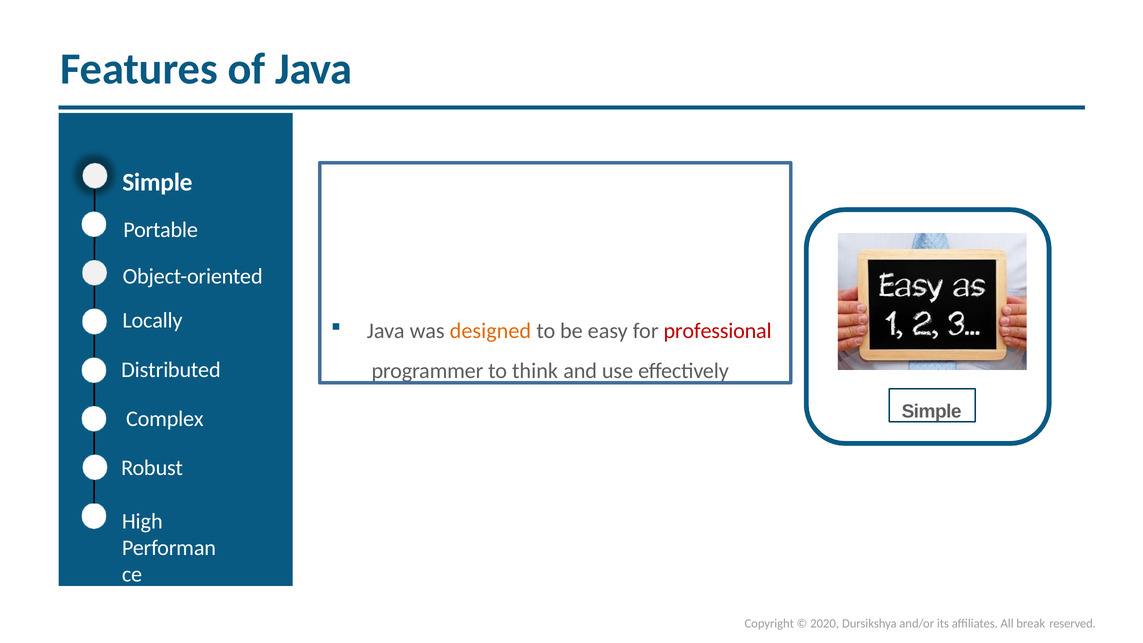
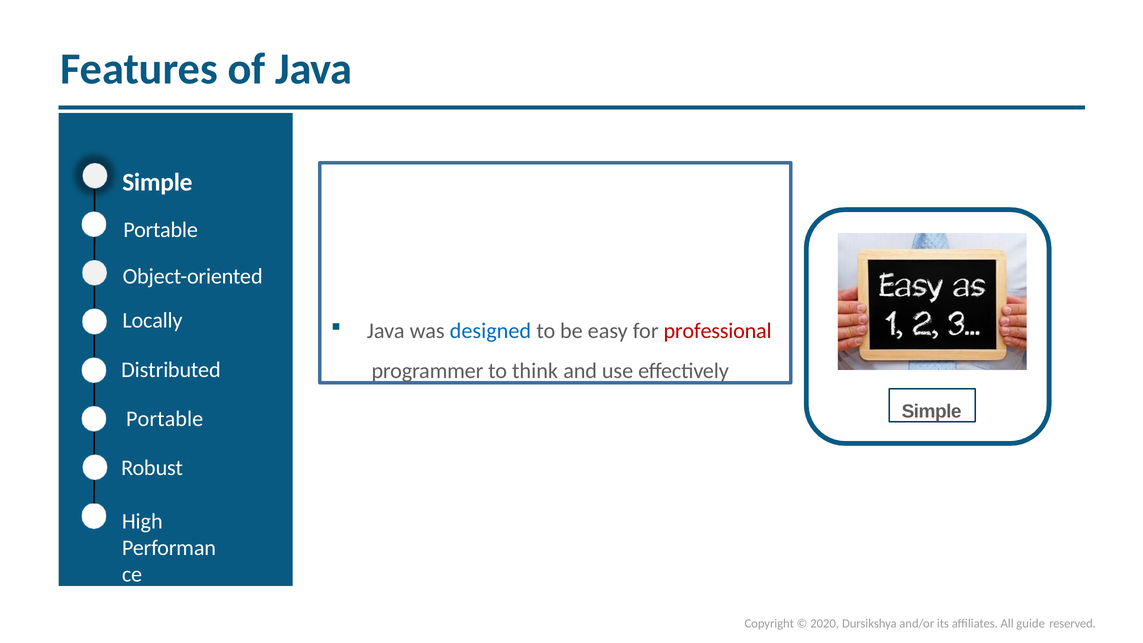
designed colour: orange -> blue
Complex at (165, 419): Complex -> Portable
break: break -> guide
